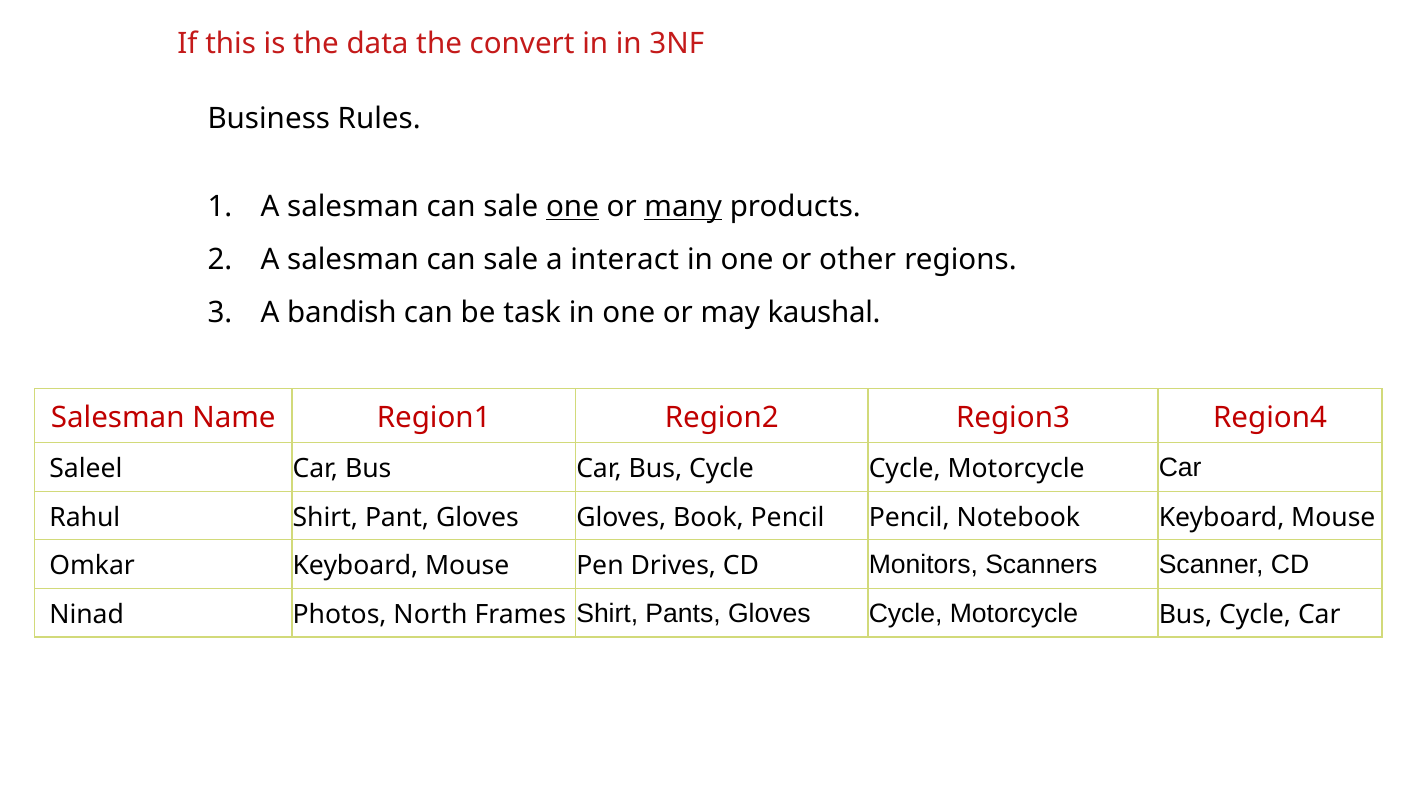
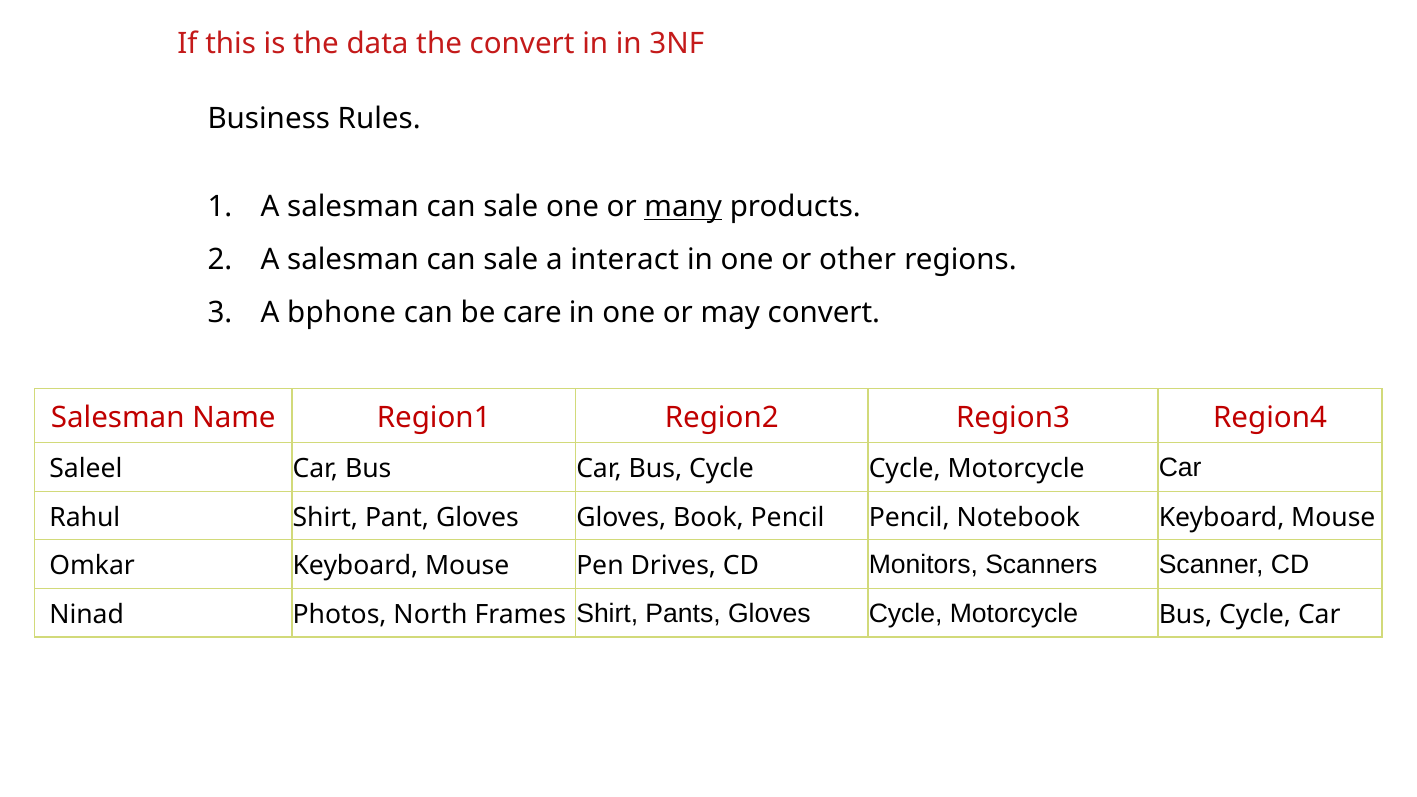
one at (573, 207) underline: present -> none
bandish: bandish -> bphone
task: task -> care
may kaushal: kaushal -> convert
